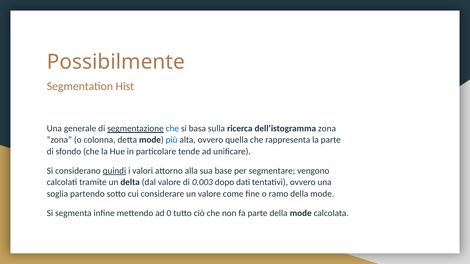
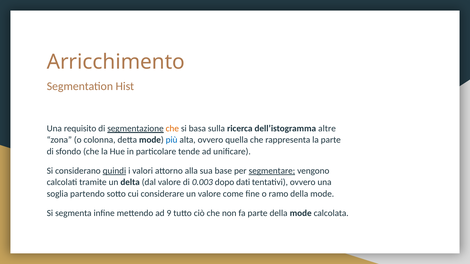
Possibilmente: Possibilmente -> Arricchimento
generale: generale -> requisito
che at (172, 129) colour: blue -> orange
dell’istogramma zona: zona -> altre
segmentare underline: none -> present
0: 0 -> 9
